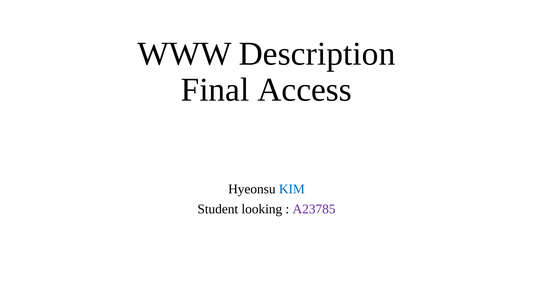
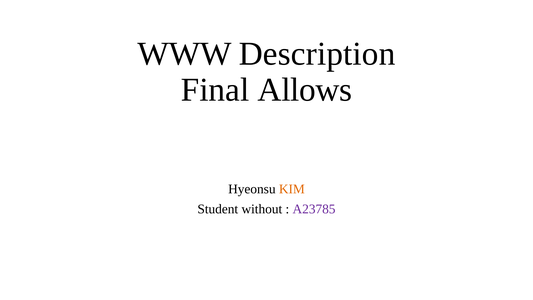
Access: Access -> Allows
KIM colour: blue -> orange
looking: looking -> without
